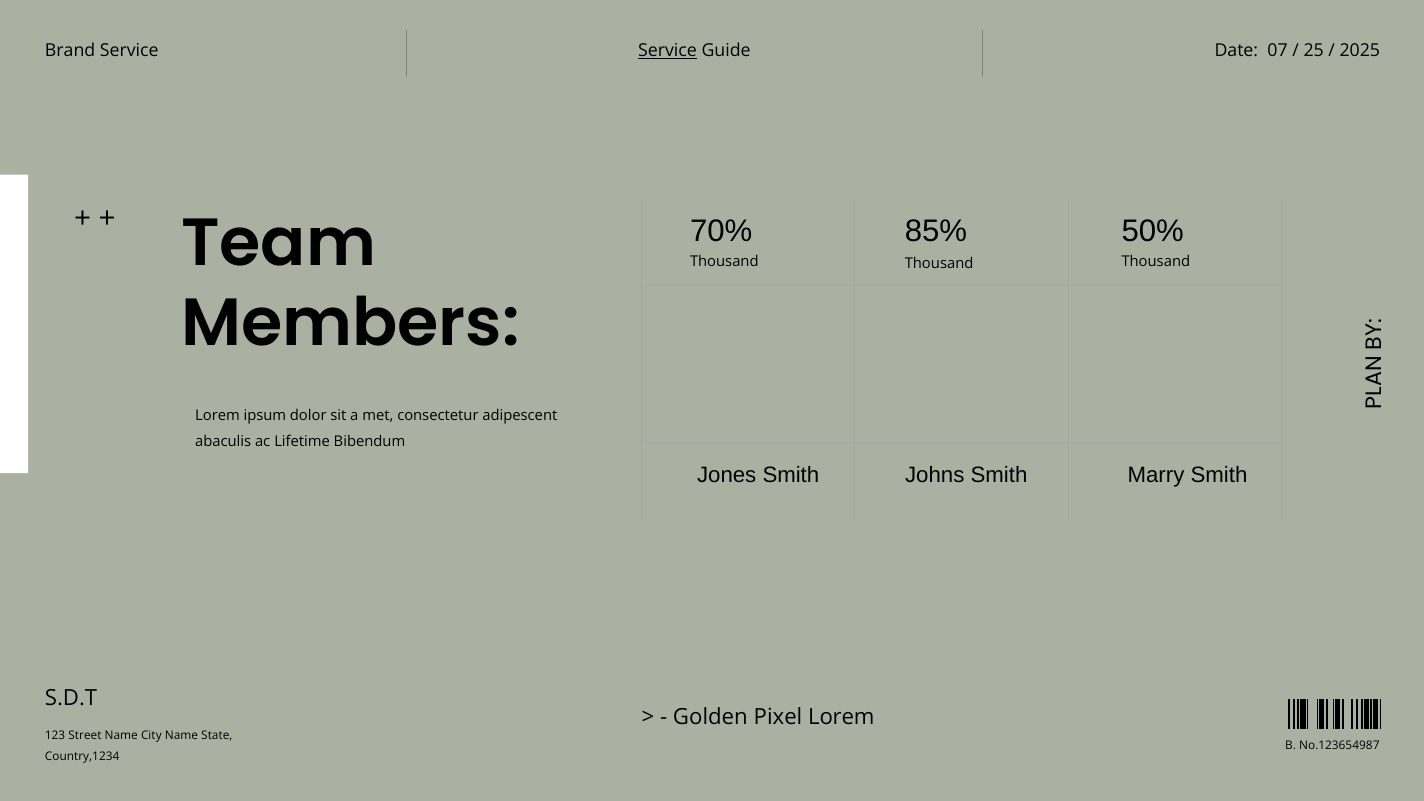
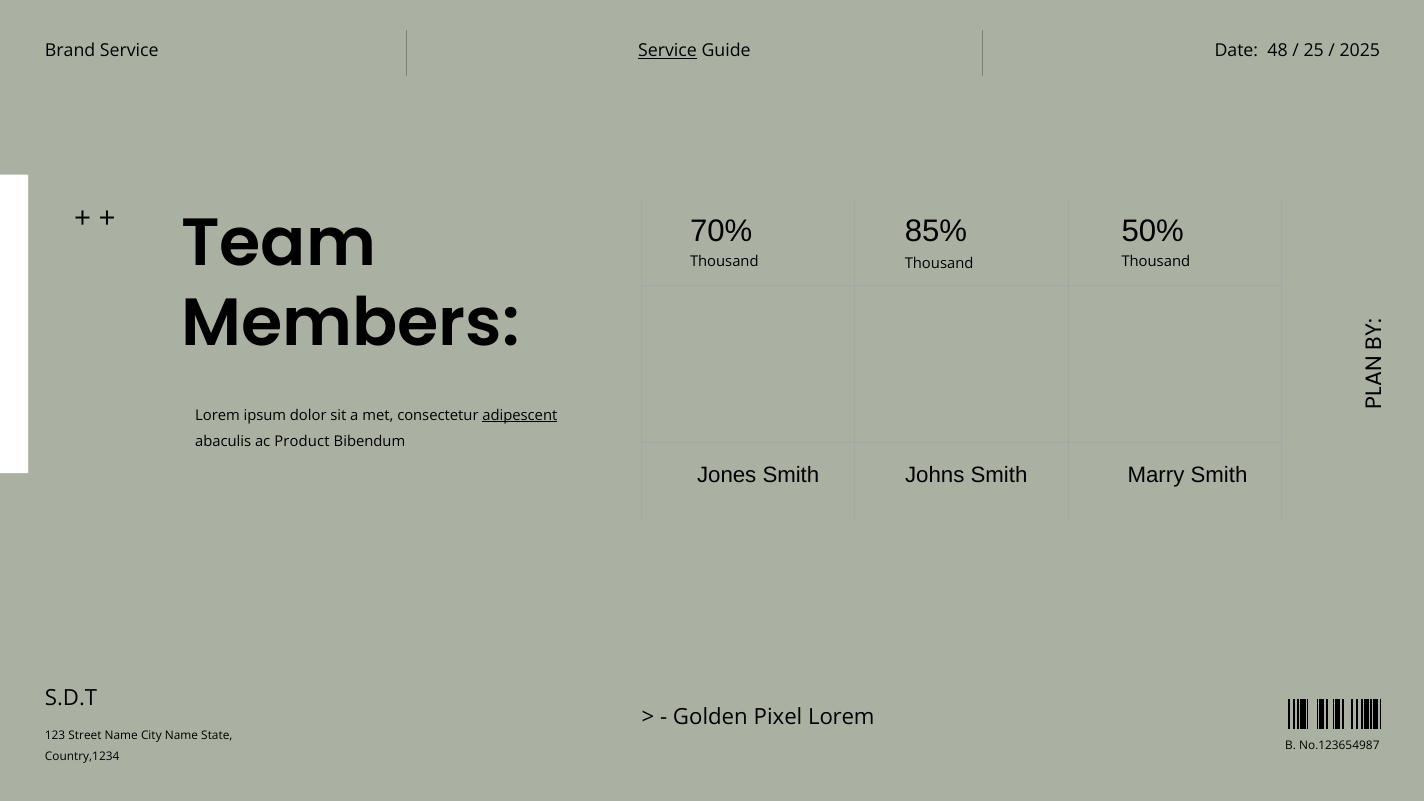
07: 07 -> 48
adipescent underline: none -> present
Lifetime: Lifetime -> Product
